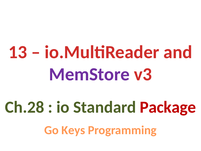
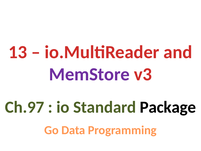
Ch.28: Ch.28 -> Ch.97
Package colour: red -> black
Keys: Keys -> Data
